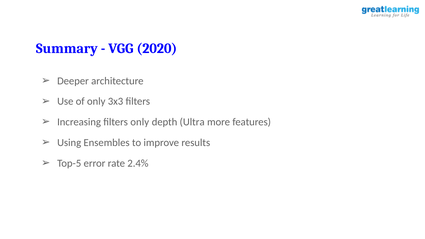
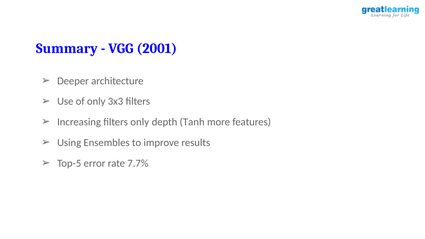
2020: 2020 -> 2001
Ultra: Ultra -> Tanh
2.4%: 2.4% -> 7.7%
